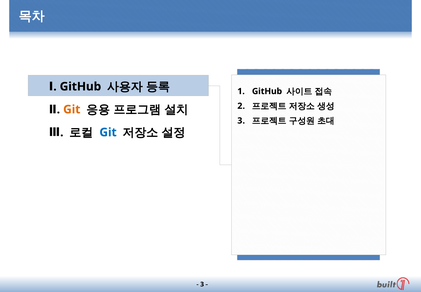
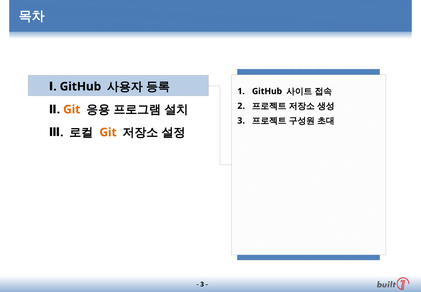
Git at (108, 132) colour: blue -> orange
